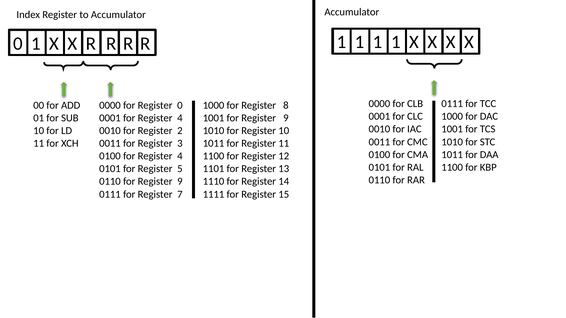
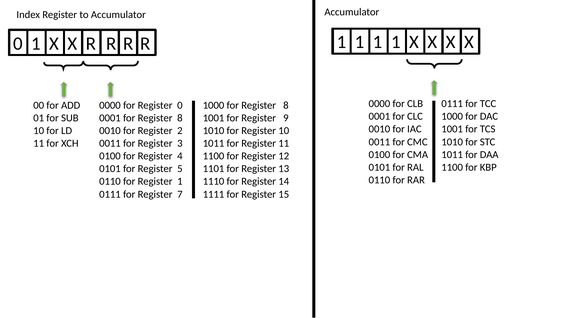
0001 for Register 4: 4 -> 8
0110 for Register 9: 9 -> 1
